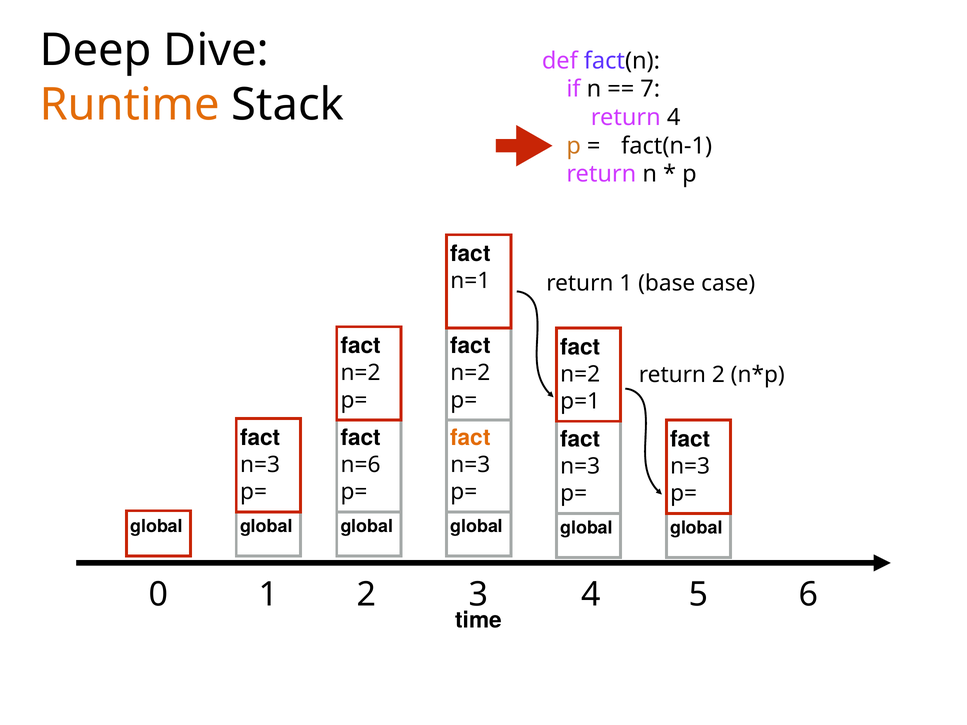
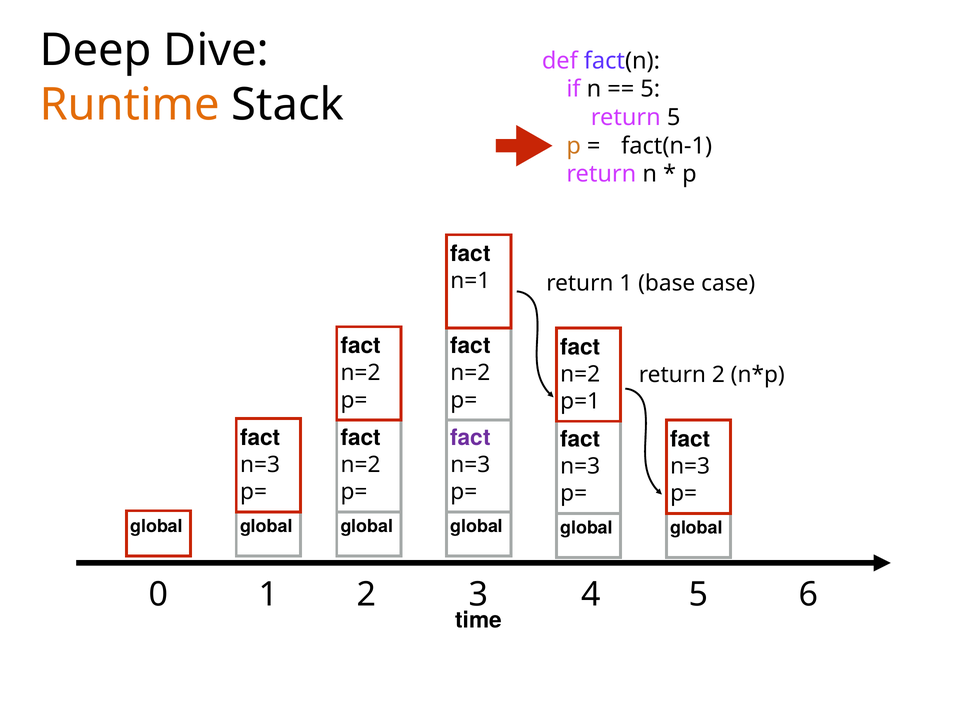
7 at (650, 89): 7 -> 5
return 4: 4 -> 5
fact at (470, 438) colour: orange -> purple
n=6 at (361, 465): n=6 -> n=2
